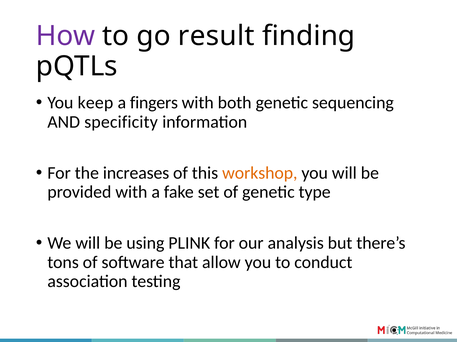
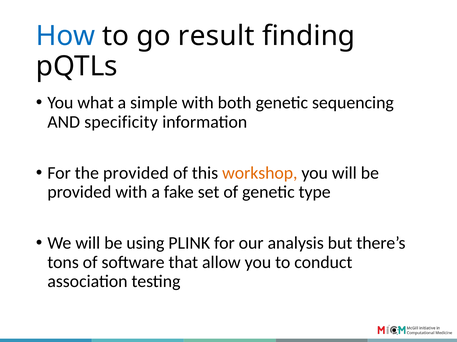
How colour: purple -> blue
keep: keep -> what
fingers: fingers -> simple
the increases: increases -> provided
